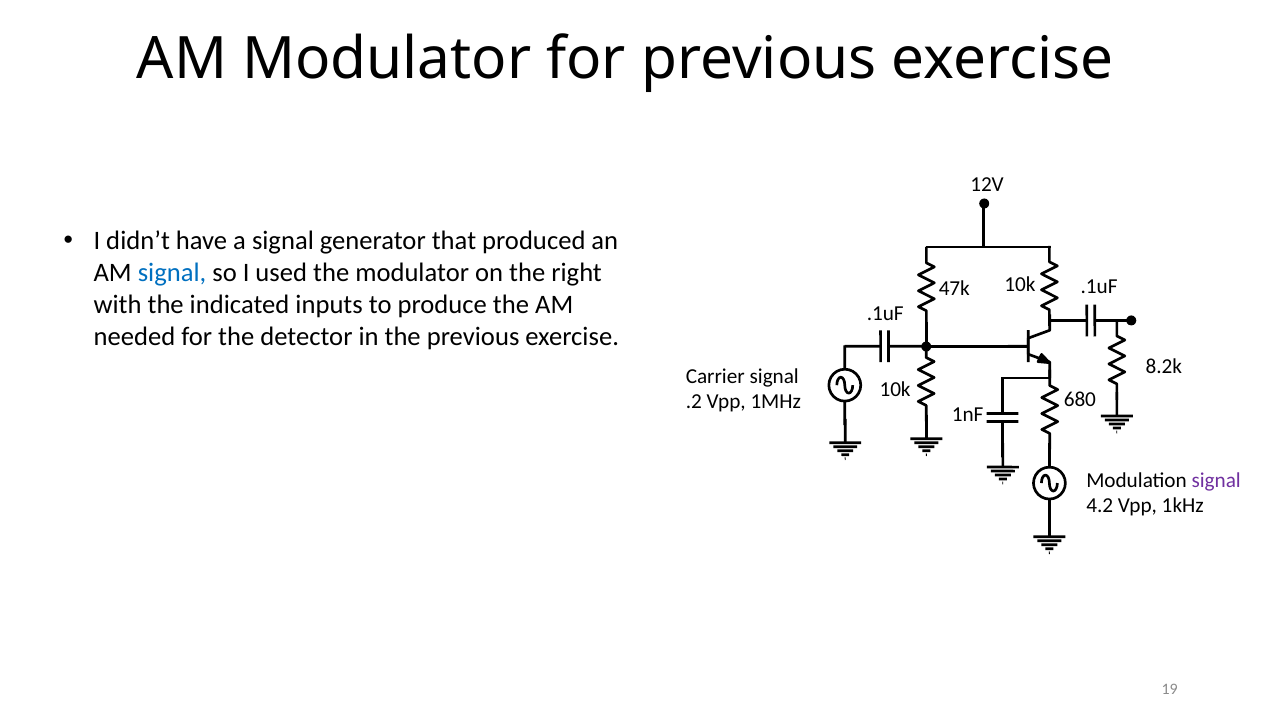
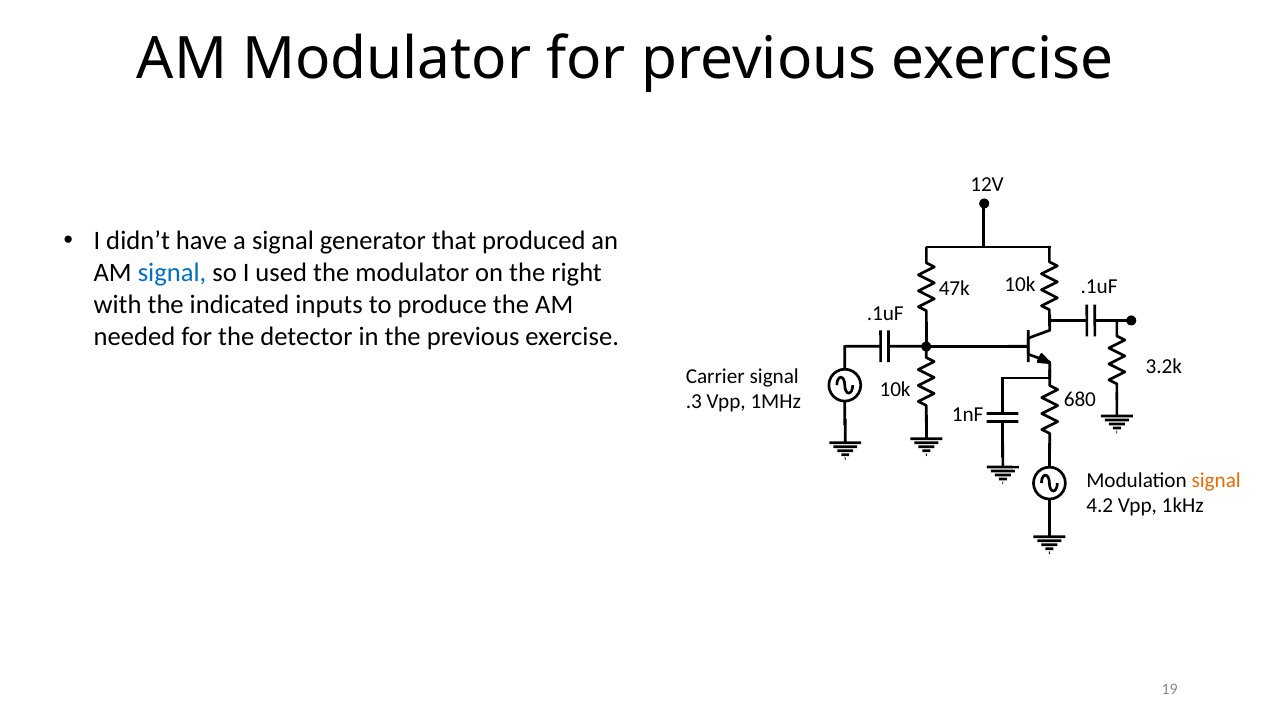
8.2k: 8.2k -> 3.2k
.2: .2 -> .3
signal at (1216, 480) colour: purple -> orange
